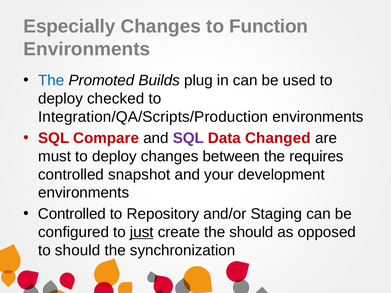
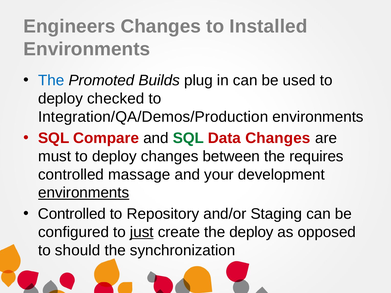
Especially: Especially -> Engineers
Function: Function -> Installed
Integration/QA/Scripts/Production: Integration/QA/Scripts/Production -> Integration/QA/Demos/Production
SQL at (188, 138) colour: purple -> green
Data Changed: Changed -> Changes
snapshot: snapshot -> massage
environments at (84, 193) underline: none -> present
the should: should -> deploy
